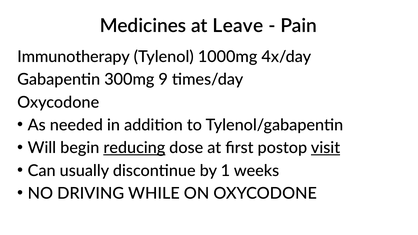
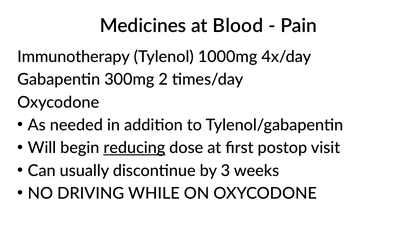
Leave: Leave -> Blood
9: 9 -> 2
visit underline: present -> none
1: 1 -> 3
